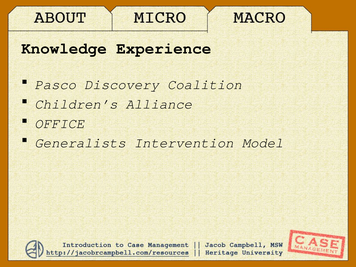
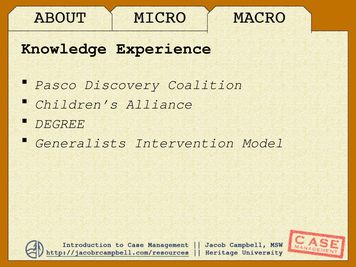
OFFICE: OFFICE -> DEGREE
